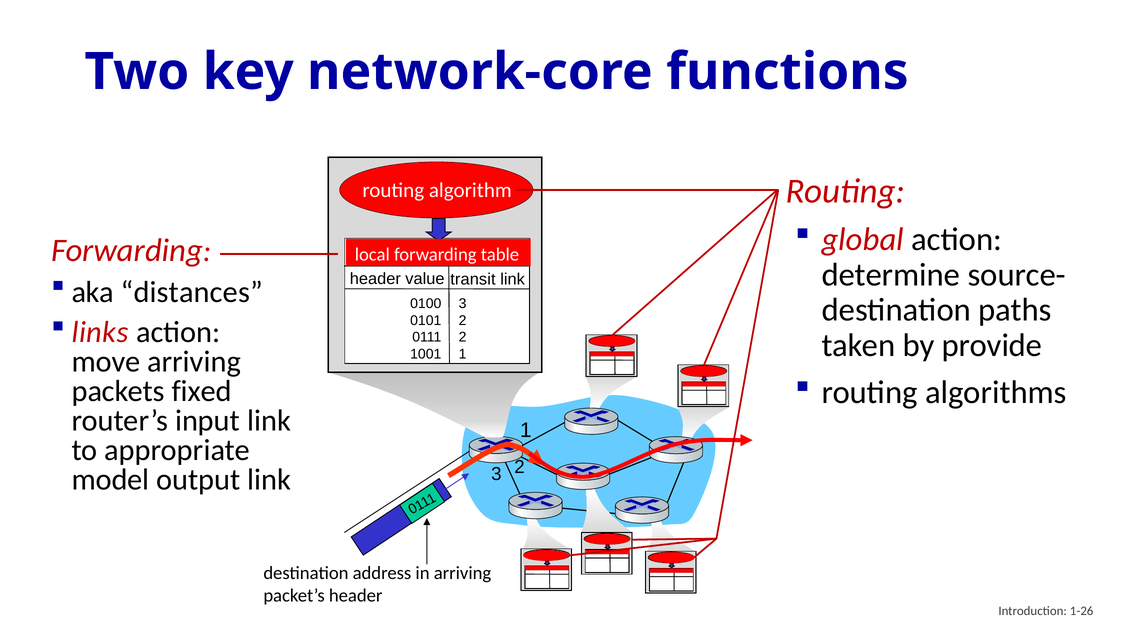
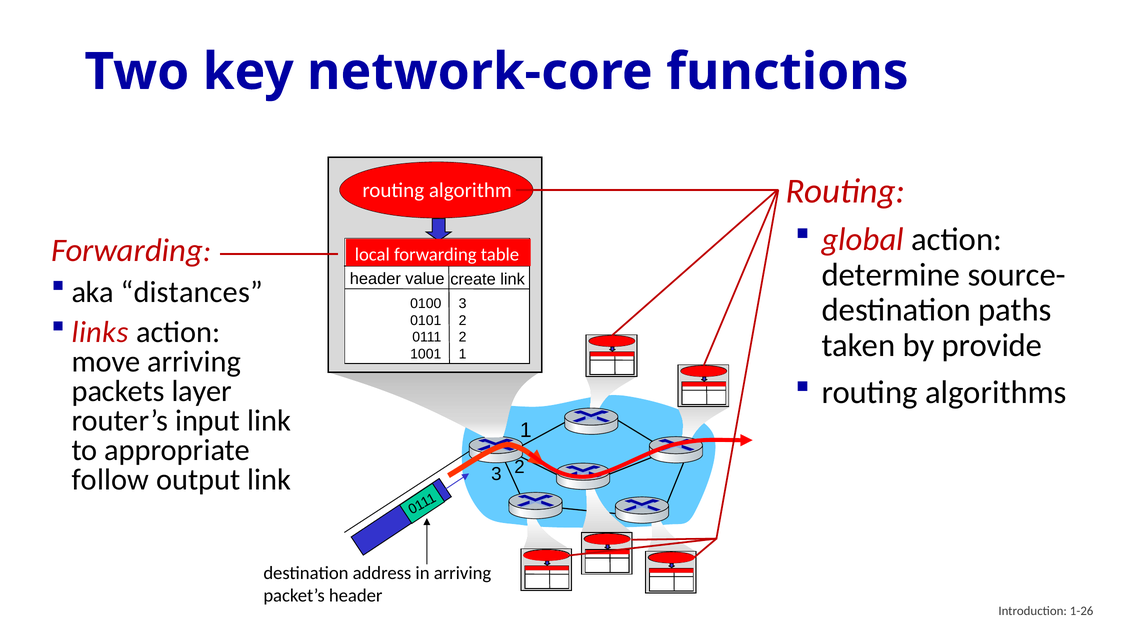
transit: transit -> create
fixed: fixed -> layer
model: model -> follow
